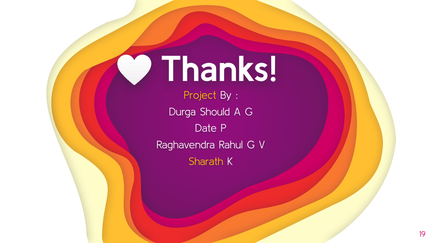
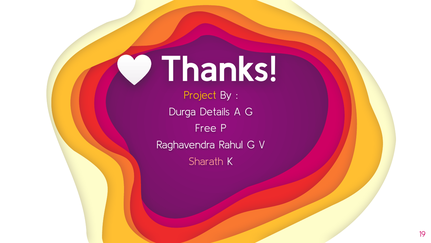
Should: Should -> Details
Date: Date -> Free
Sharath colour: yellow -> pink
